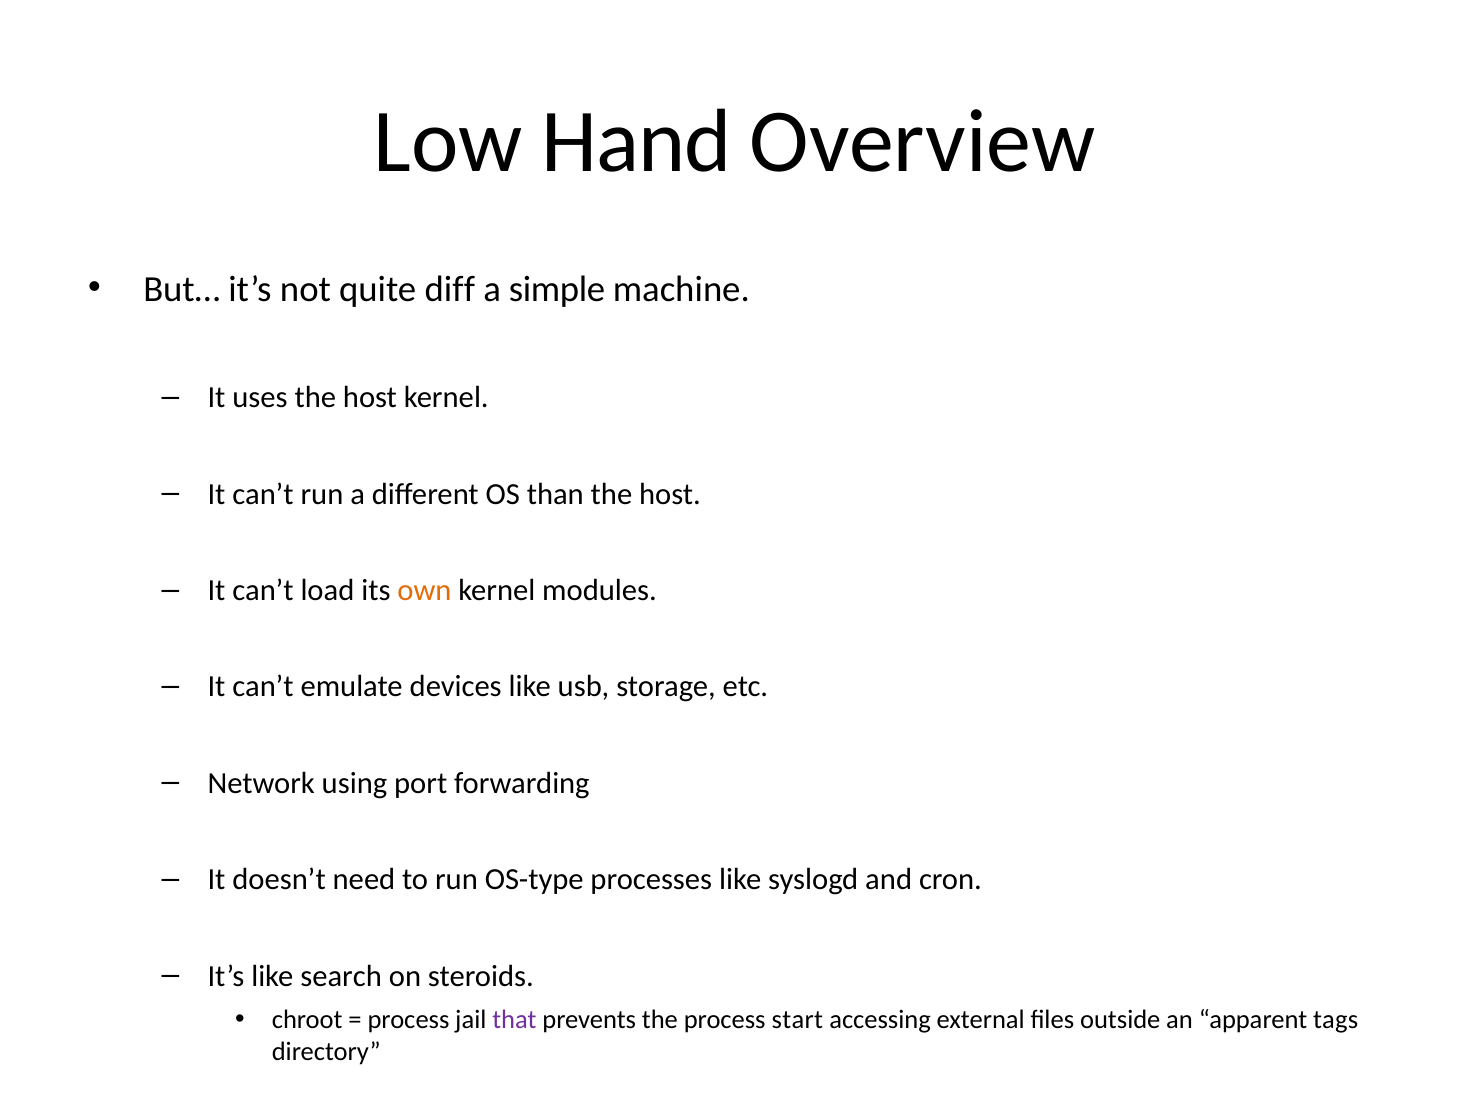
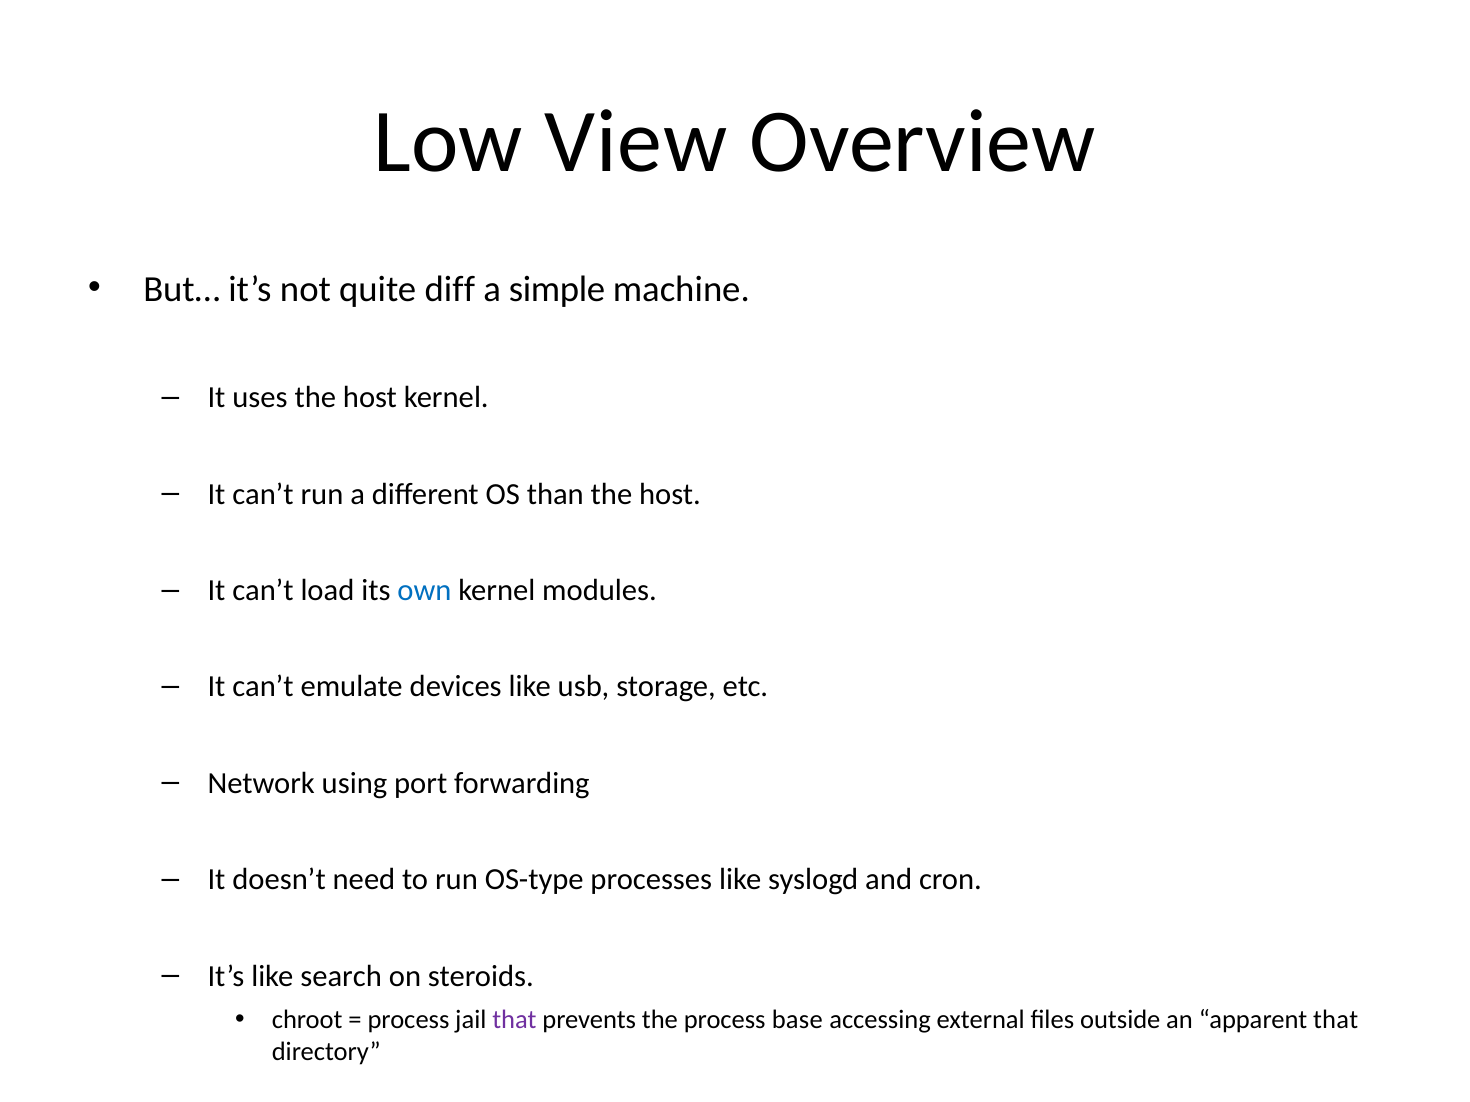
Hand: Hand -> View
own colour: orange -> blue
start: start -> base
apparent tags: tags -> that
